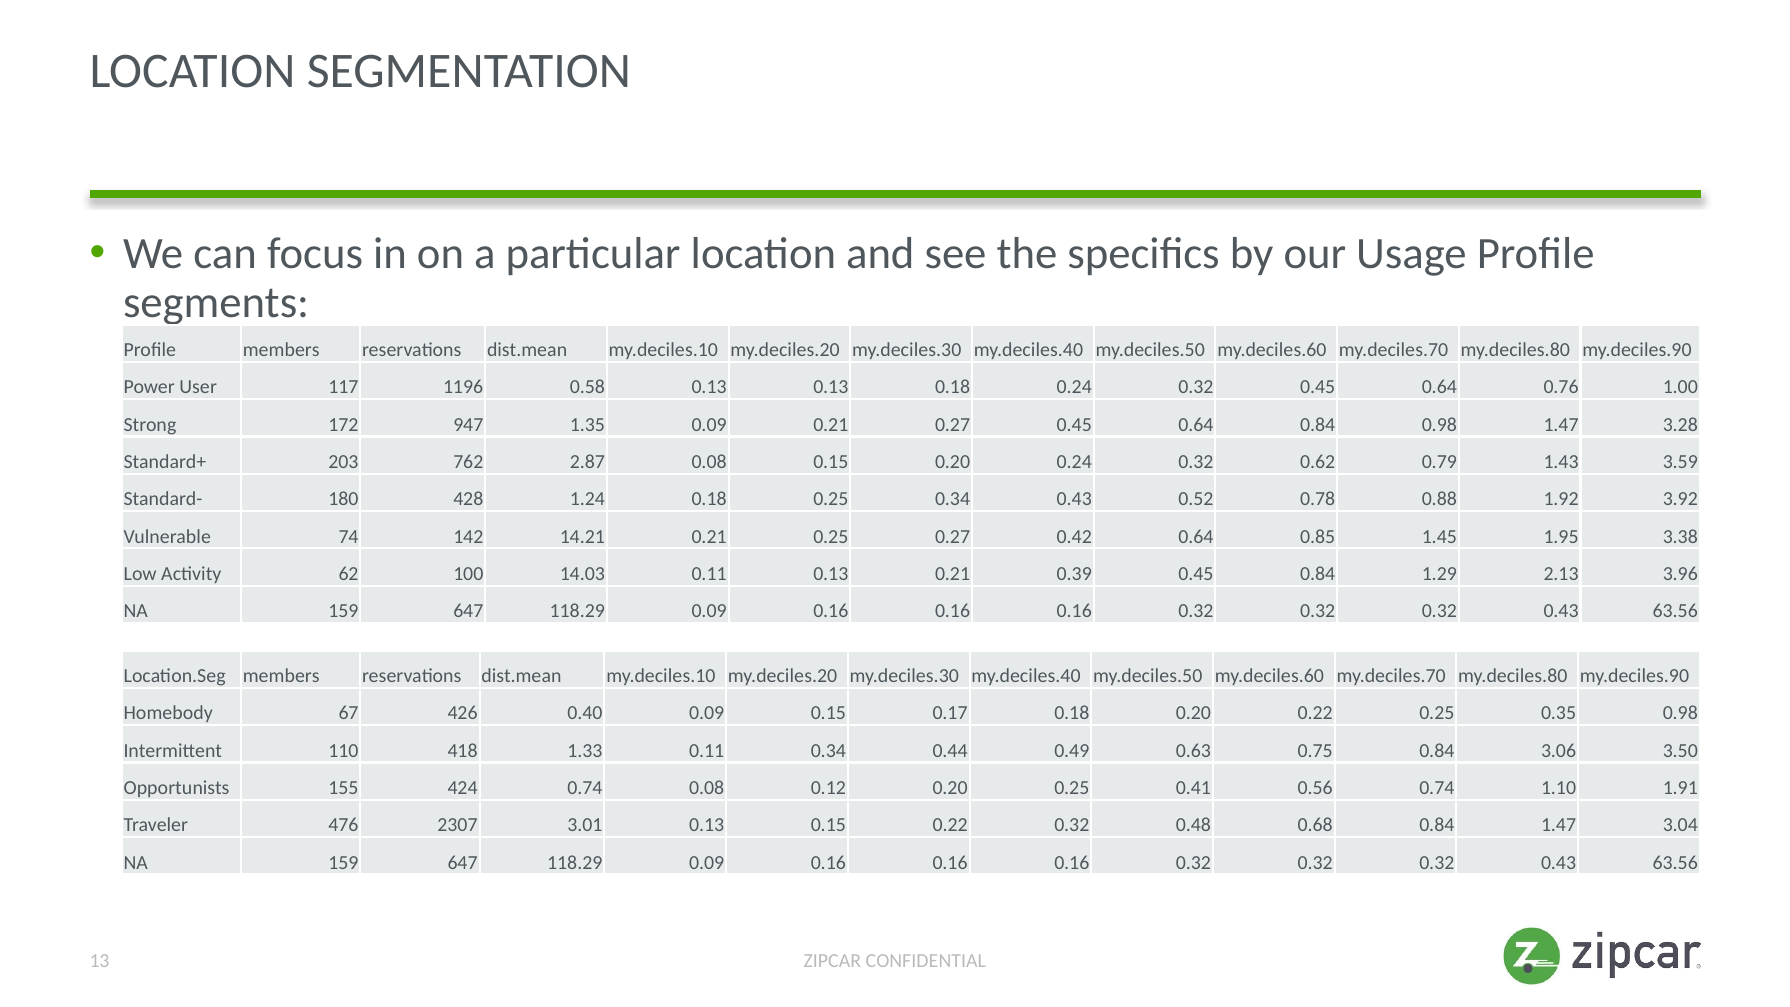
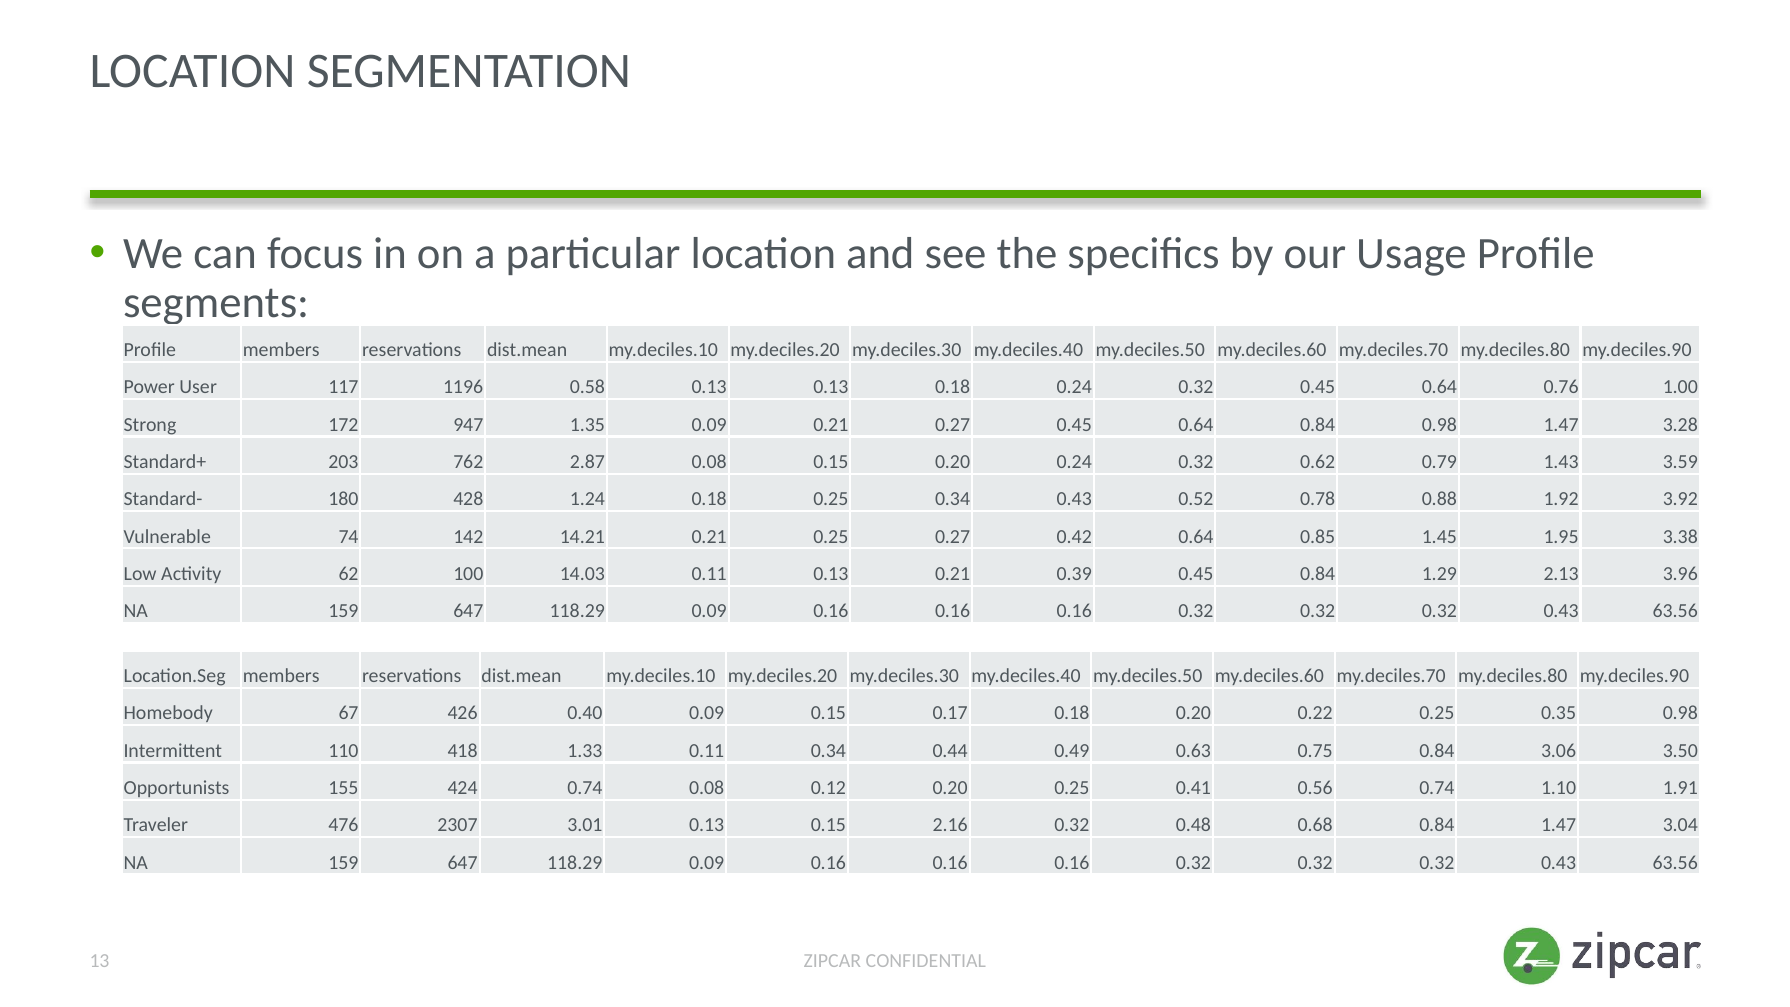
0.15 0.22: 0.22 -> 2.16
